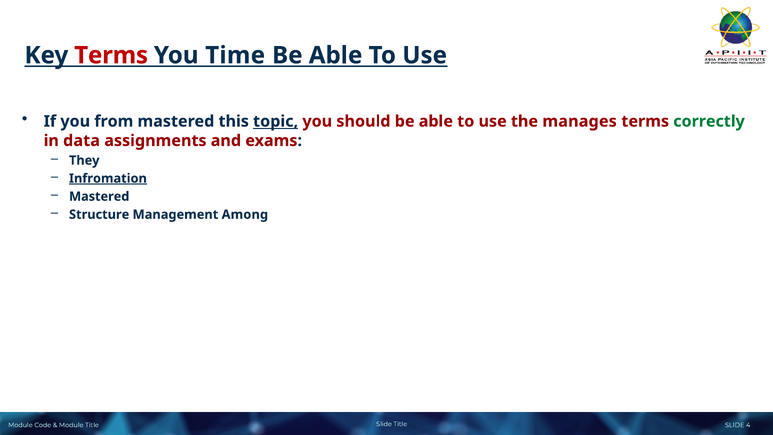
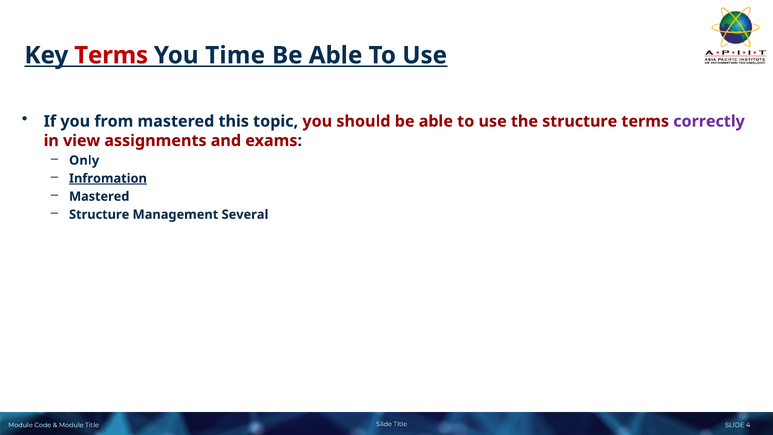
topic underline: present -> none
the manages: manages -> structure
correctly colour: green -> purple
data: data -> view
They: They -> Only
Among: Among -> Several
